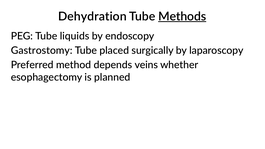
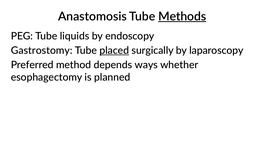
Dehydration: Dehydration -> Anastomosis
placed underline: none -> present
veins: veins -> ways
